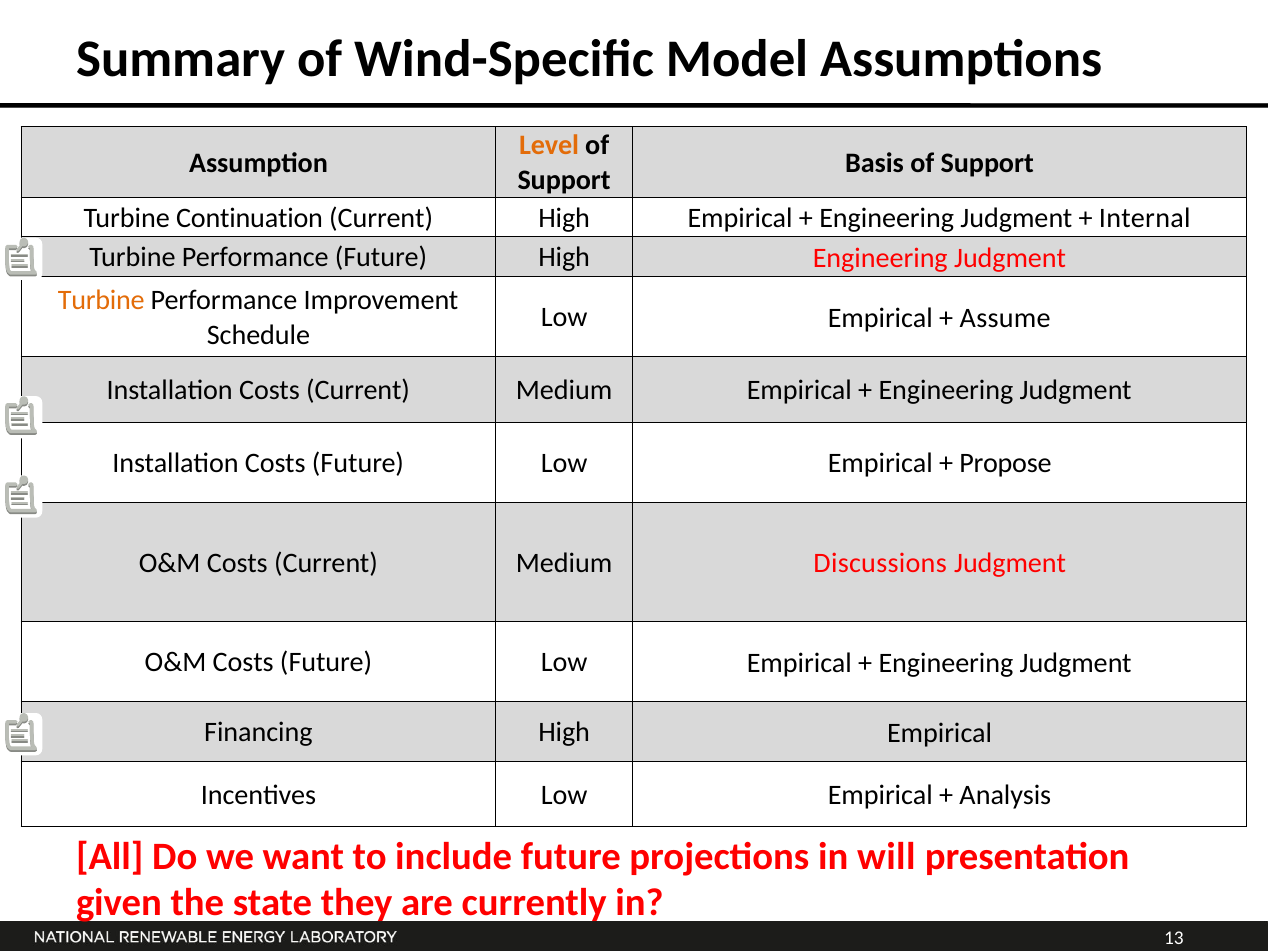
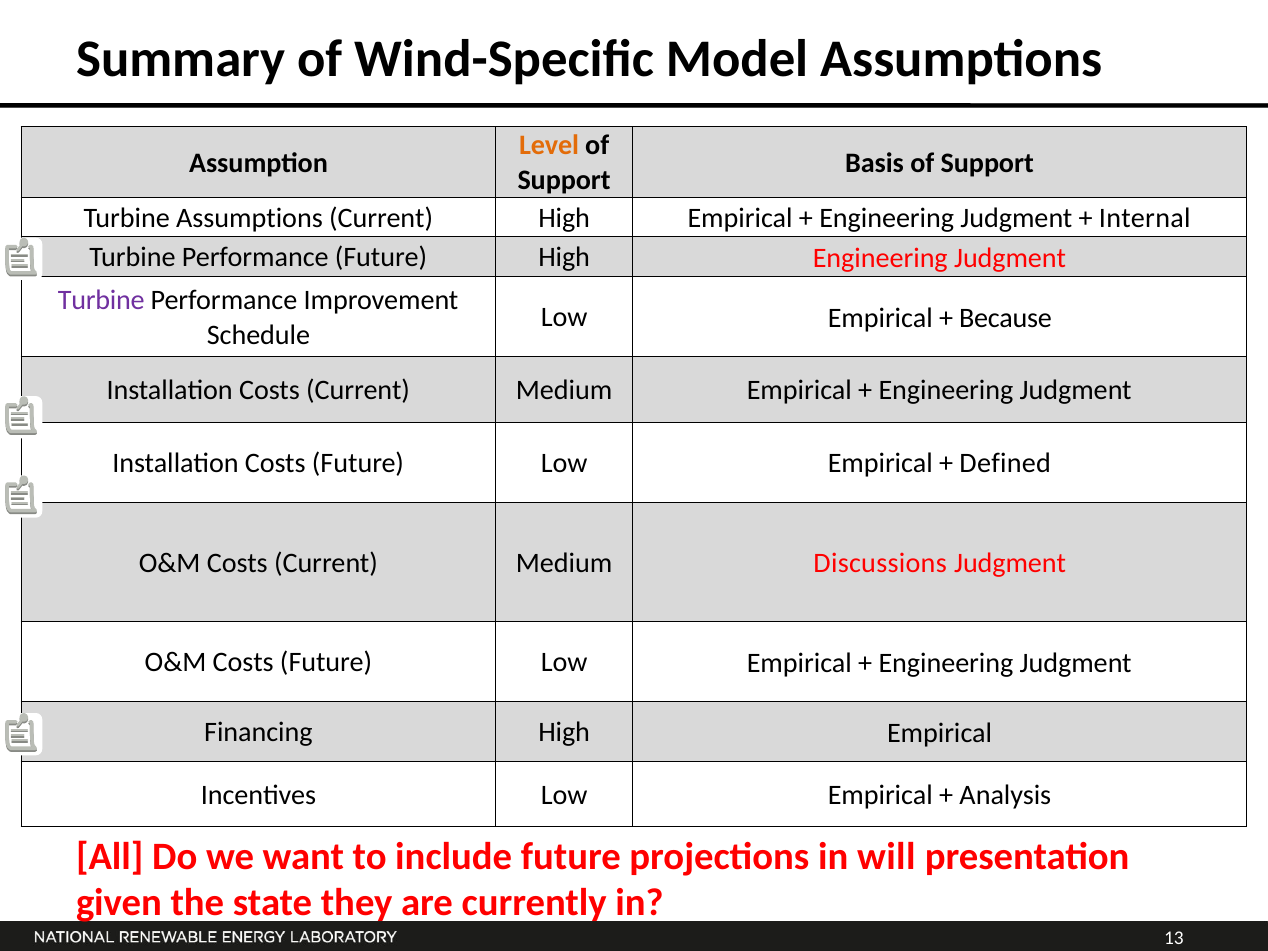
Turbine Continuation: Continuation -> Assumptions
Turbine at (101, 300) colour: orange -> purple
Assume: Assume -> Because
Propose: Propose -> Defined
